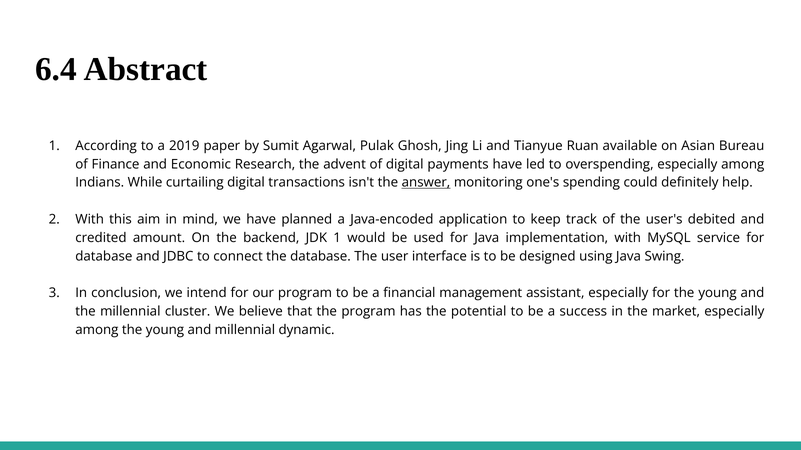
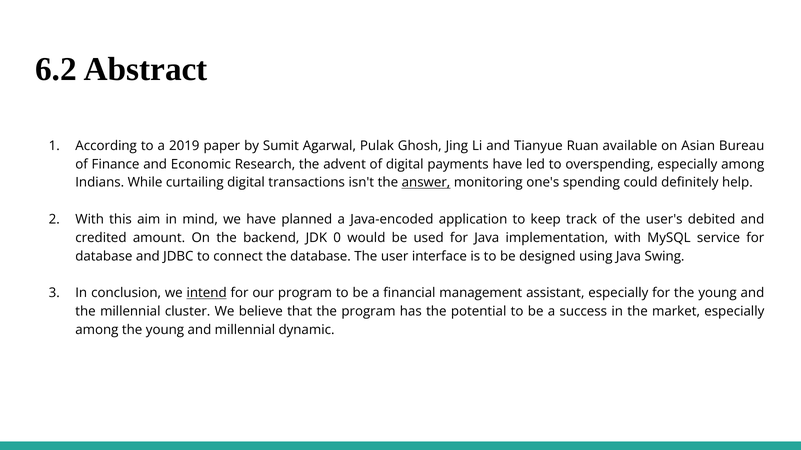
6.4: 6.4 -> 6.2
JDK 1: 1 -> 0
intend underline: none -> present
